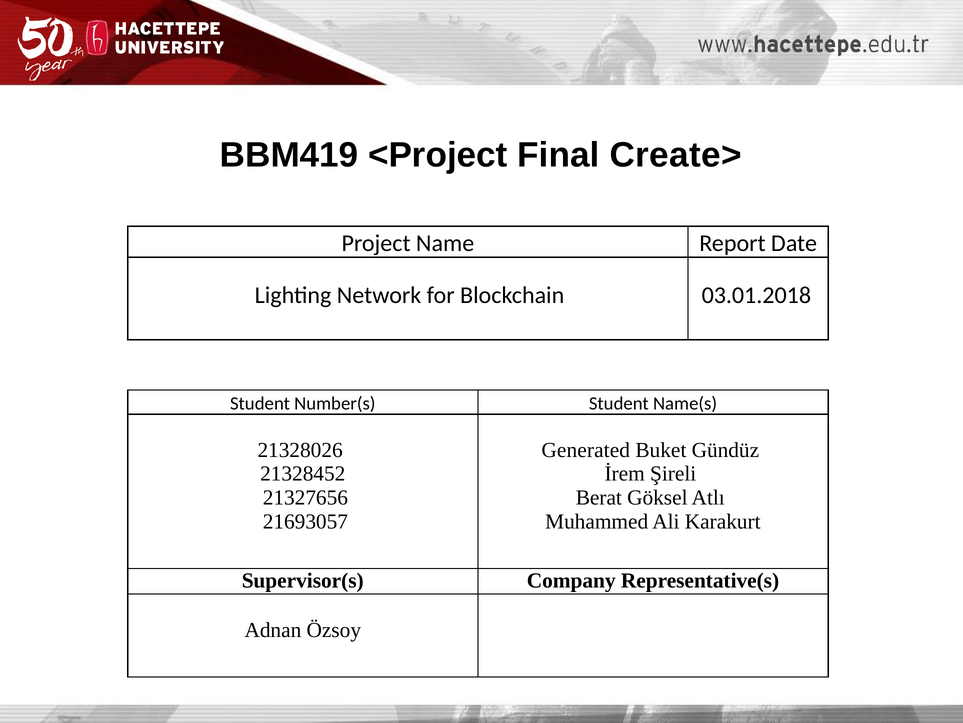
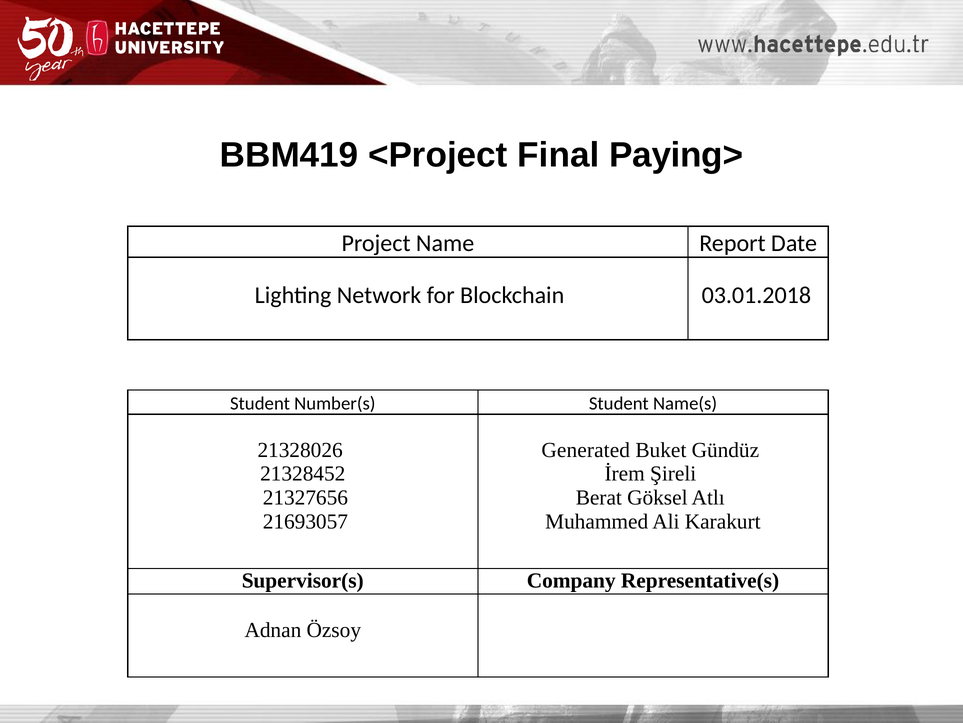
Create>: Create> -> Paying>
